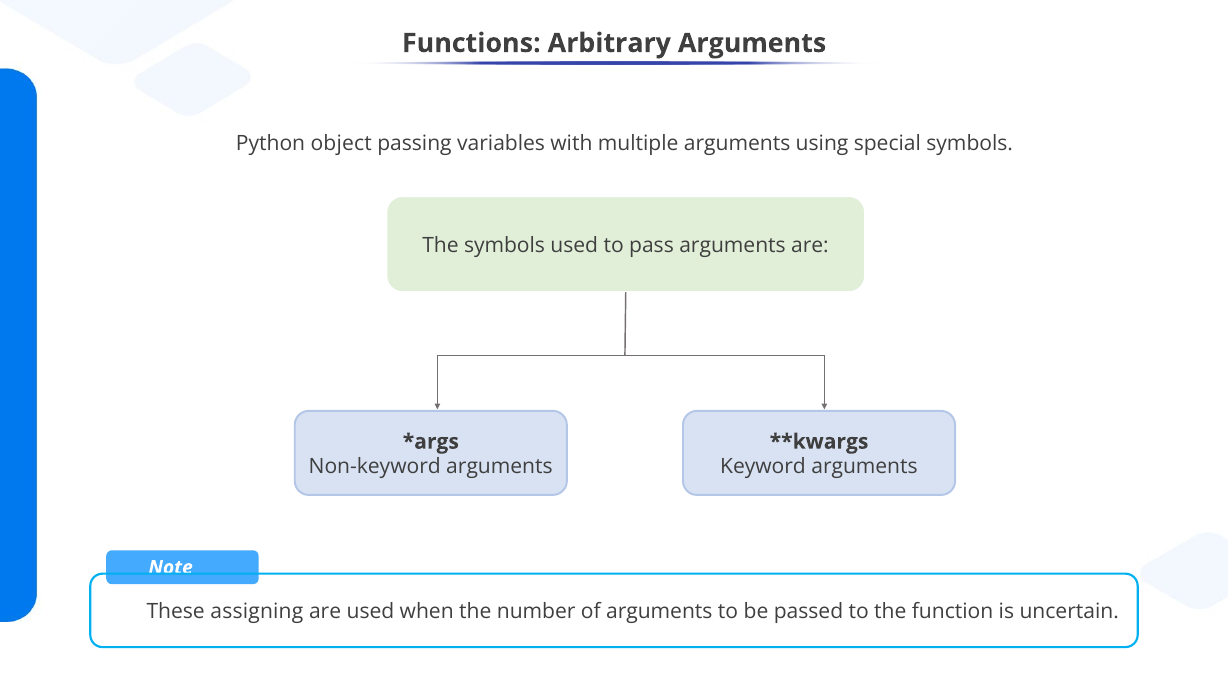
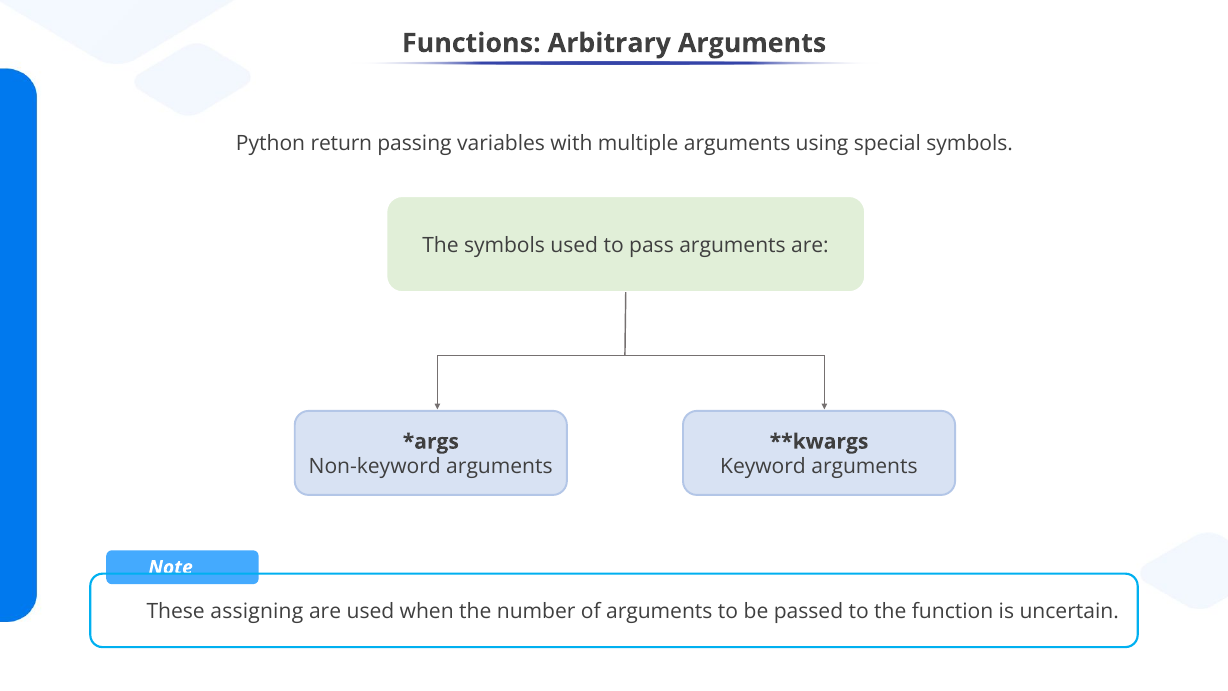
object: object -> return
